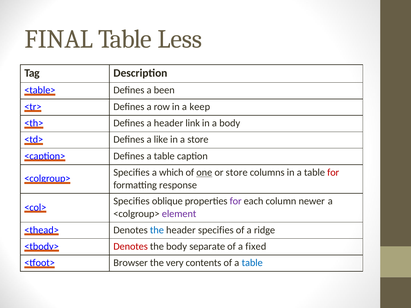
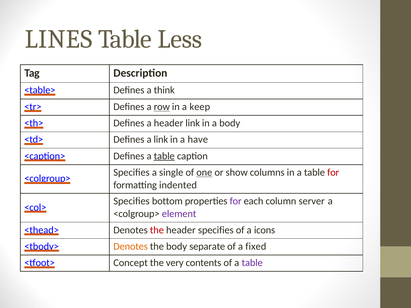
FINAL: FINAL -> LINES
been: been -> think
row underline: none -> present
a like: like -> link
a store: store -> have
table at (164, 156) underline: none -> present
which: which -> single
or store: store -> show
response: response -> indented
oblique: oblique -> bottom
newer: newer -> server
the at (157, 230) colour: blue -> red
ridge: ridge -> icons
Denotes at (131, 247) colour: red -> orange
Browser: Browser -> Concept
table at (252, 263) colour: blue -> purple
